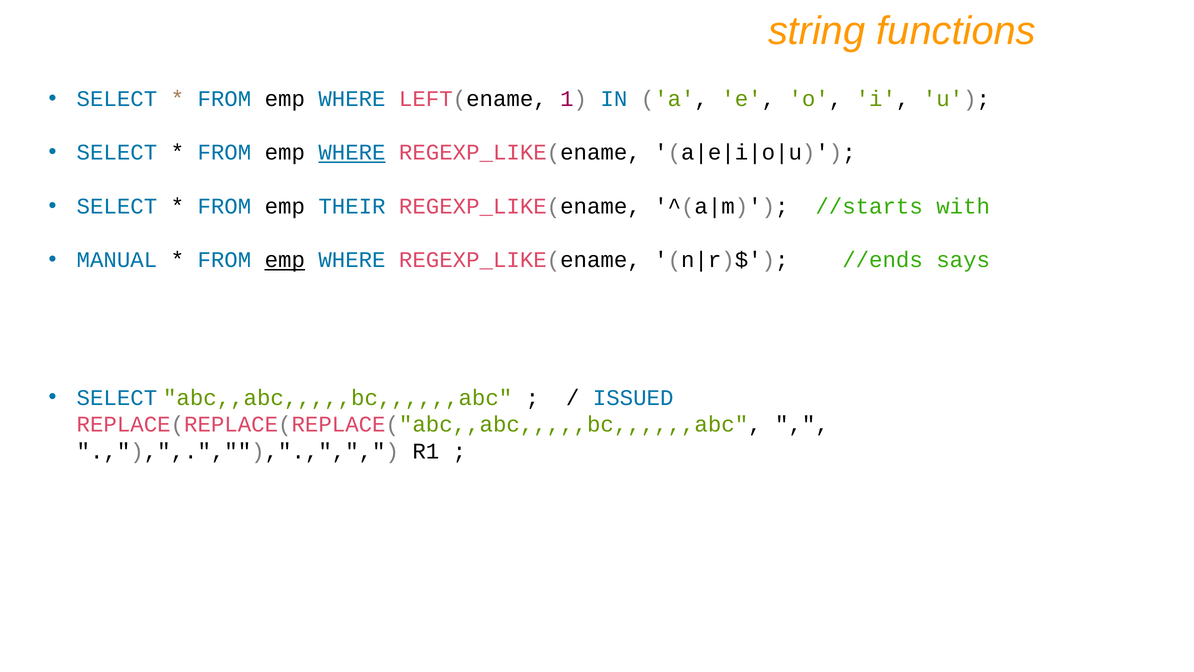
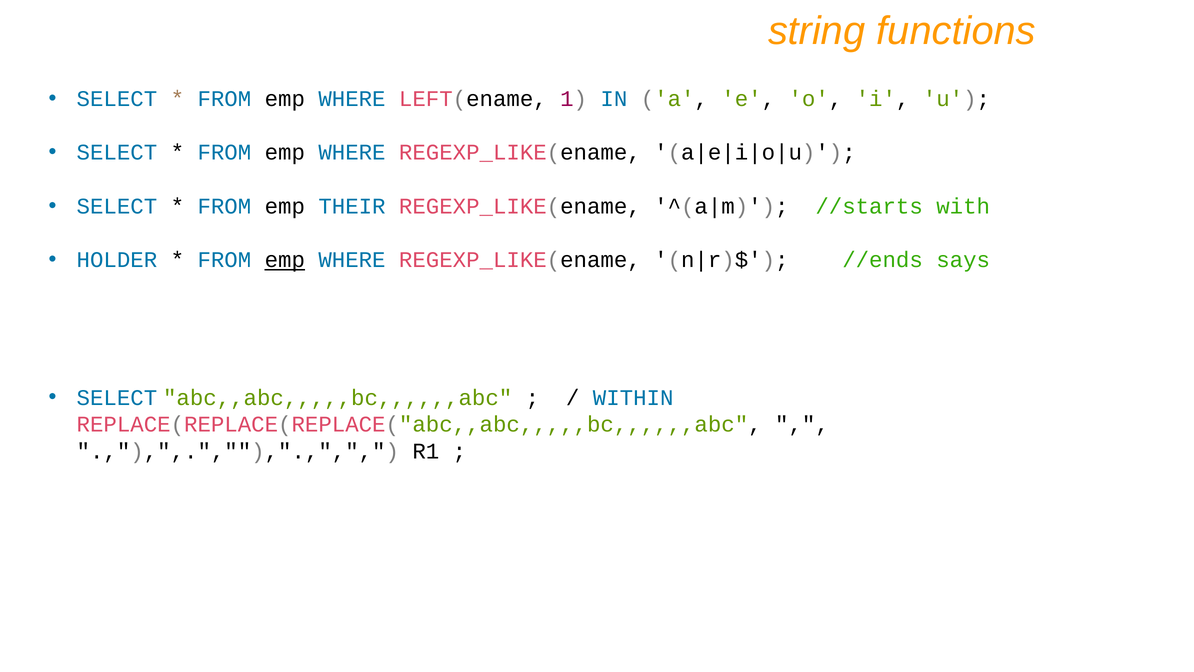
WHERE at (352, 152) underline: present -> none
MANUAL: MANUAL -> HOLDER
ISSUED: ISSUED -> WITHIN
